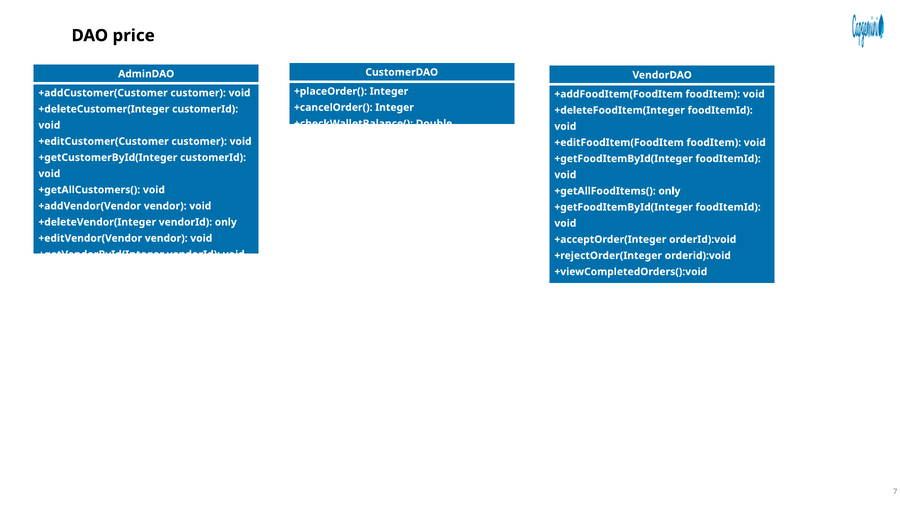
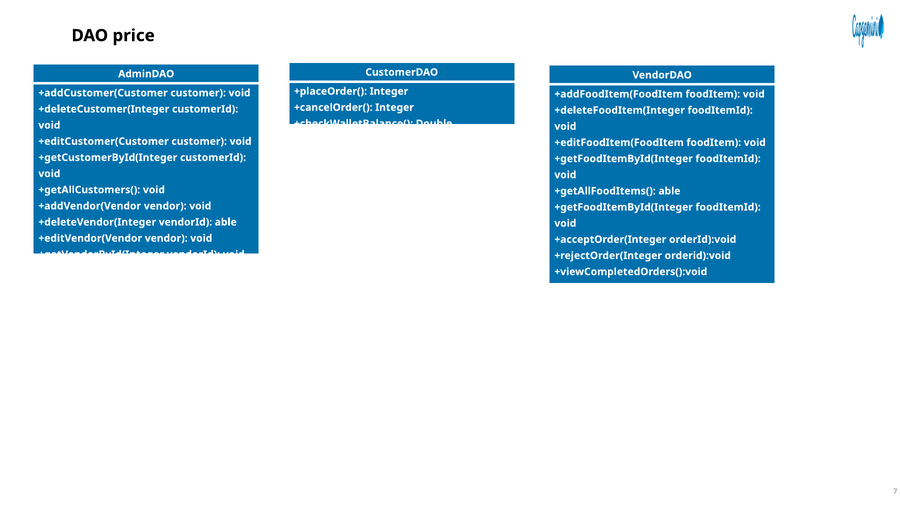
+getAllFoodItems( only: only -> able
vendorId only: only -> able
